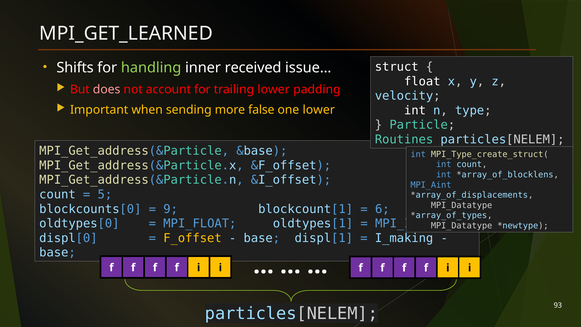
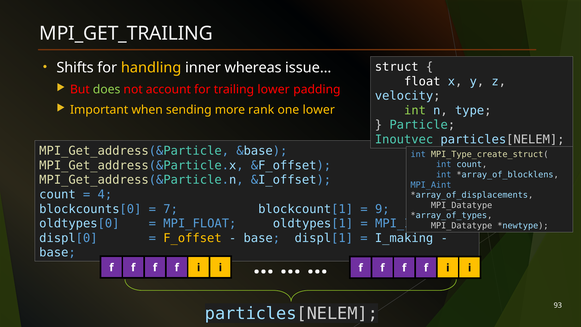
MPI_GET_LEARNED: MPI_GET_LEARNED -> MPI_GET_TRAILING
handling colour: light green -> yellow
received: received -> whereas
does colour: pink -> light green
false: false -> rank
int at (415, 110) colour: white -> light green
Routines: Routines -> Inoutvec
5: 5 -> 4
9: 9 -> 7
6: 6 -> 9
